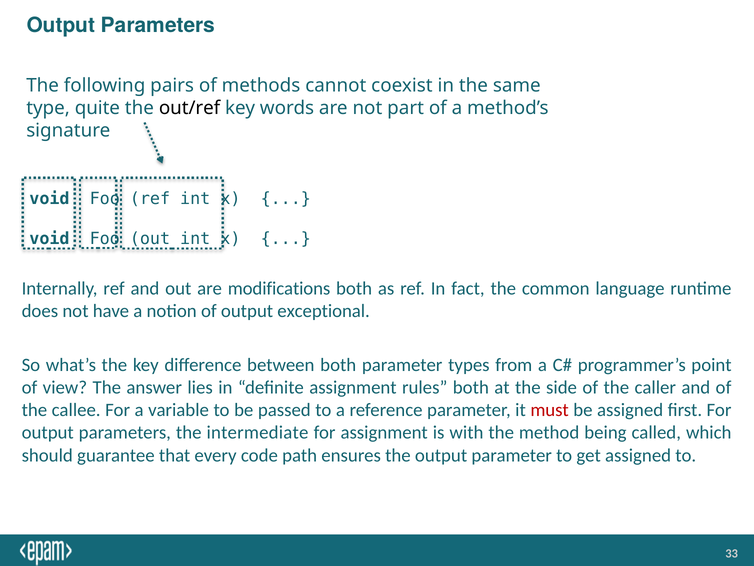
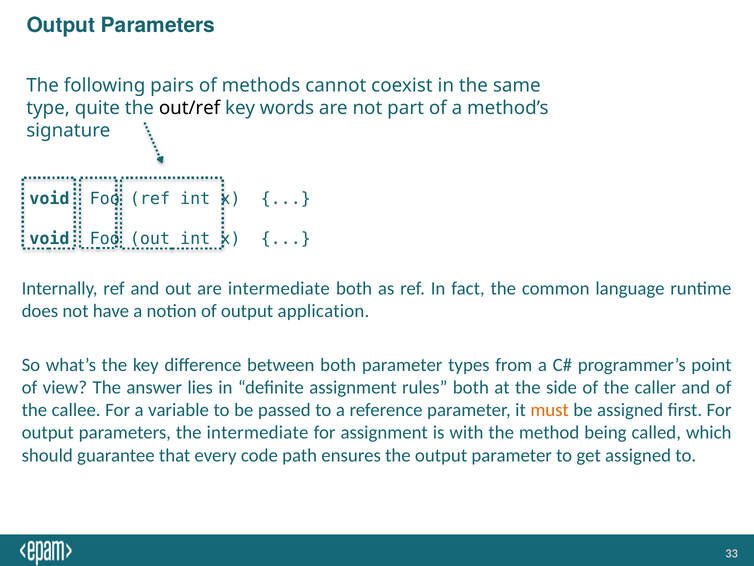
are modifications: modifications -> intermediate
exceptional: exceptional -> application
must colour: red -> orange
